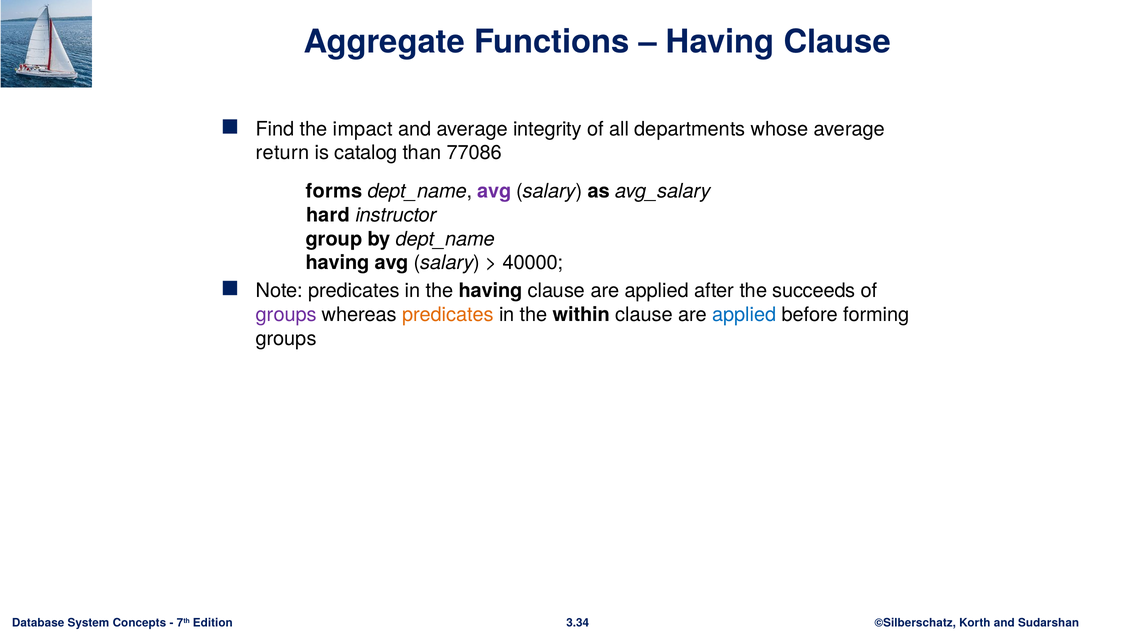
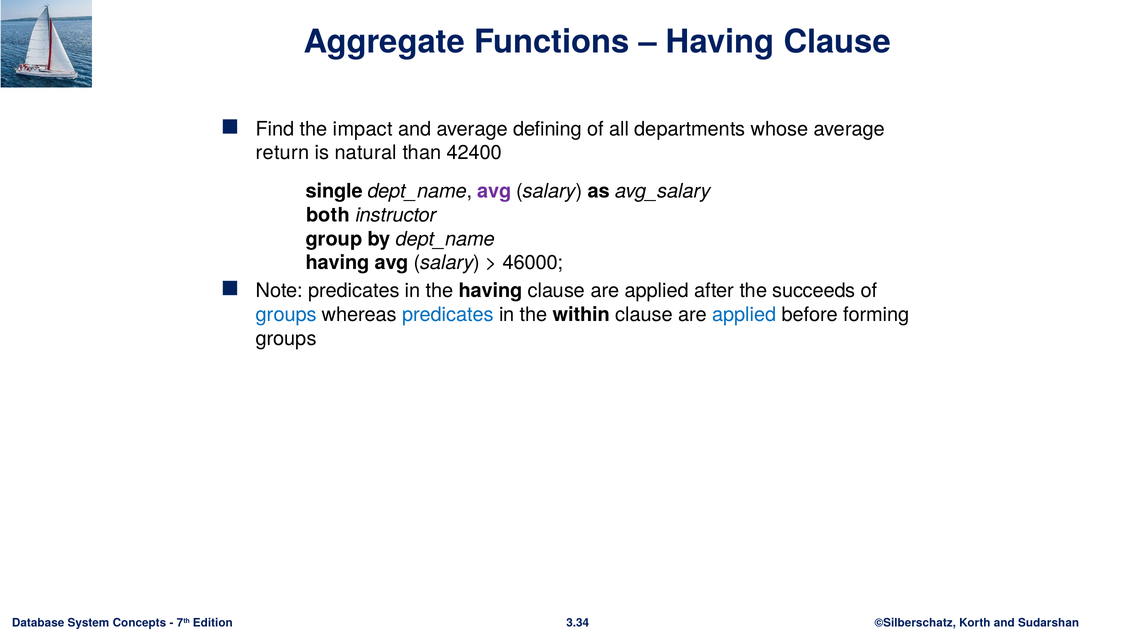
integrity: integrity -> defining
catalog: catalog -> natural
77086: 77086 -> 42400
forms: forms -> single
hard: hard -> both
40000: 40000 -> 46000
groups at (286, 314) colour: purple -> blue
predicates at (448, 314) colour: orange -> blue
